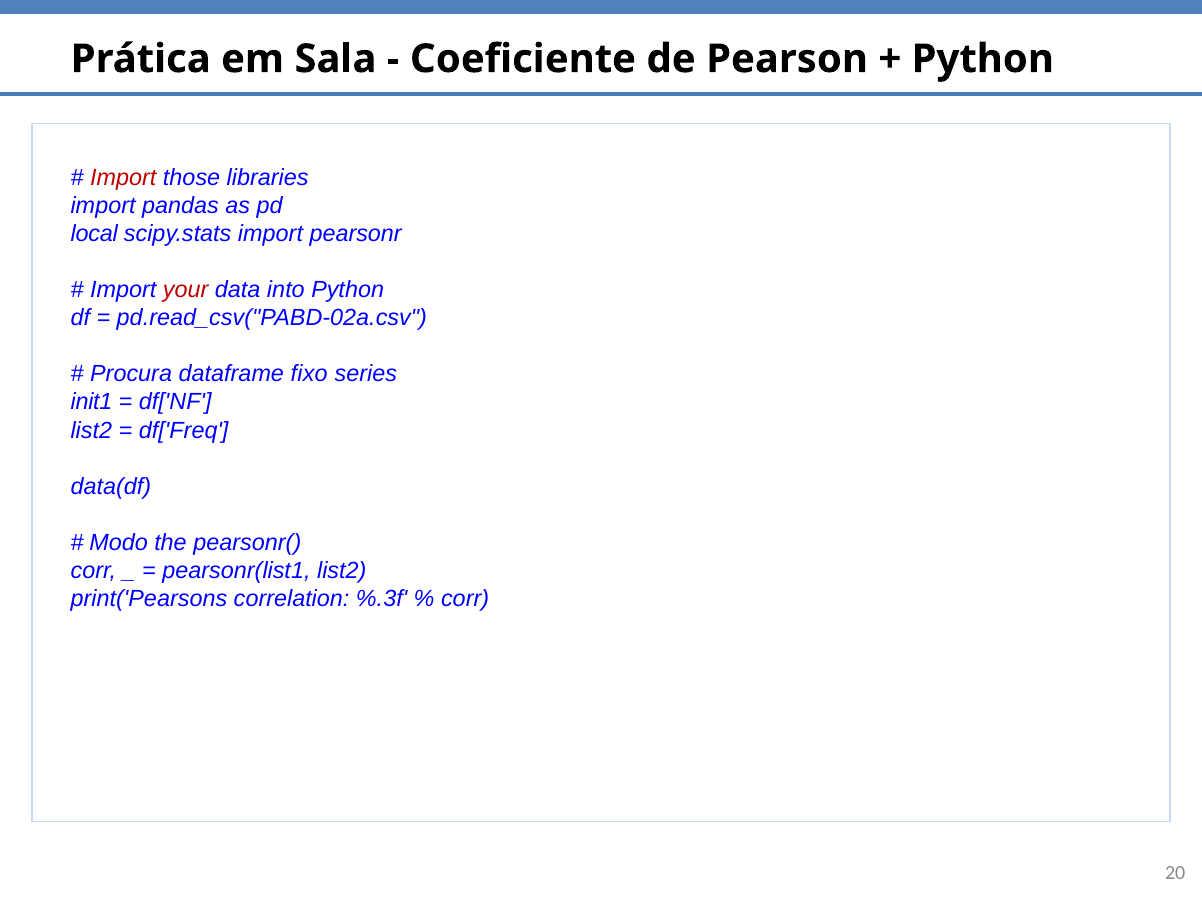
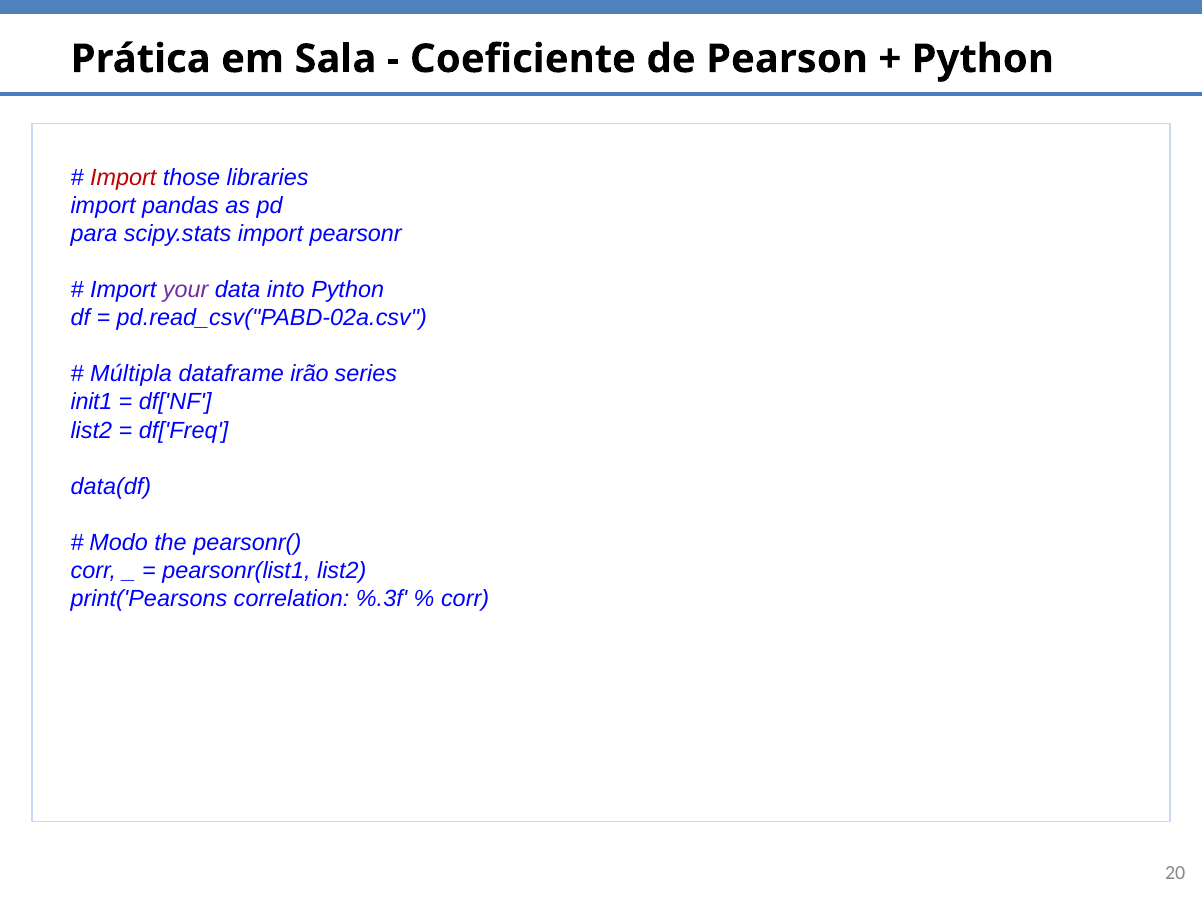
local: local -> para
your colour: red -> purple
Procura: Procura -> Múltipla
fixo: fixo -> irão
